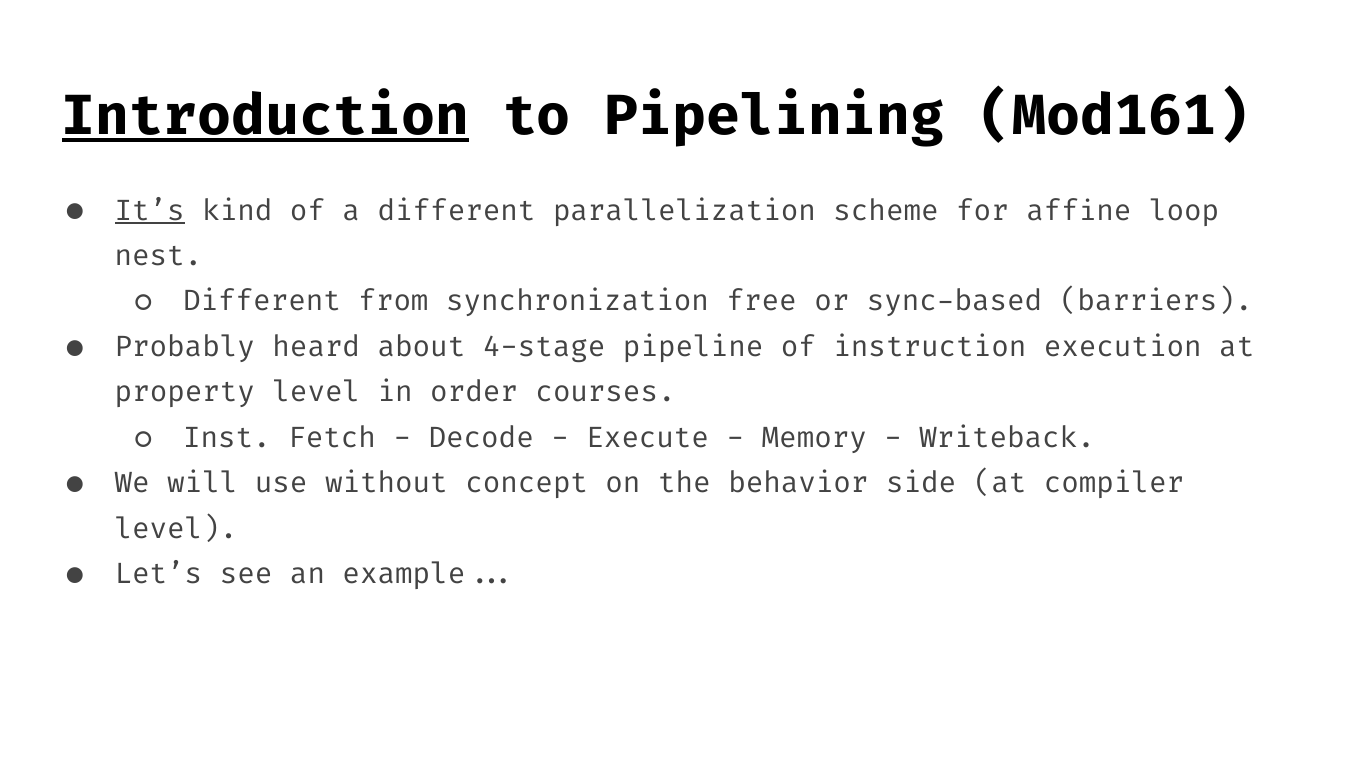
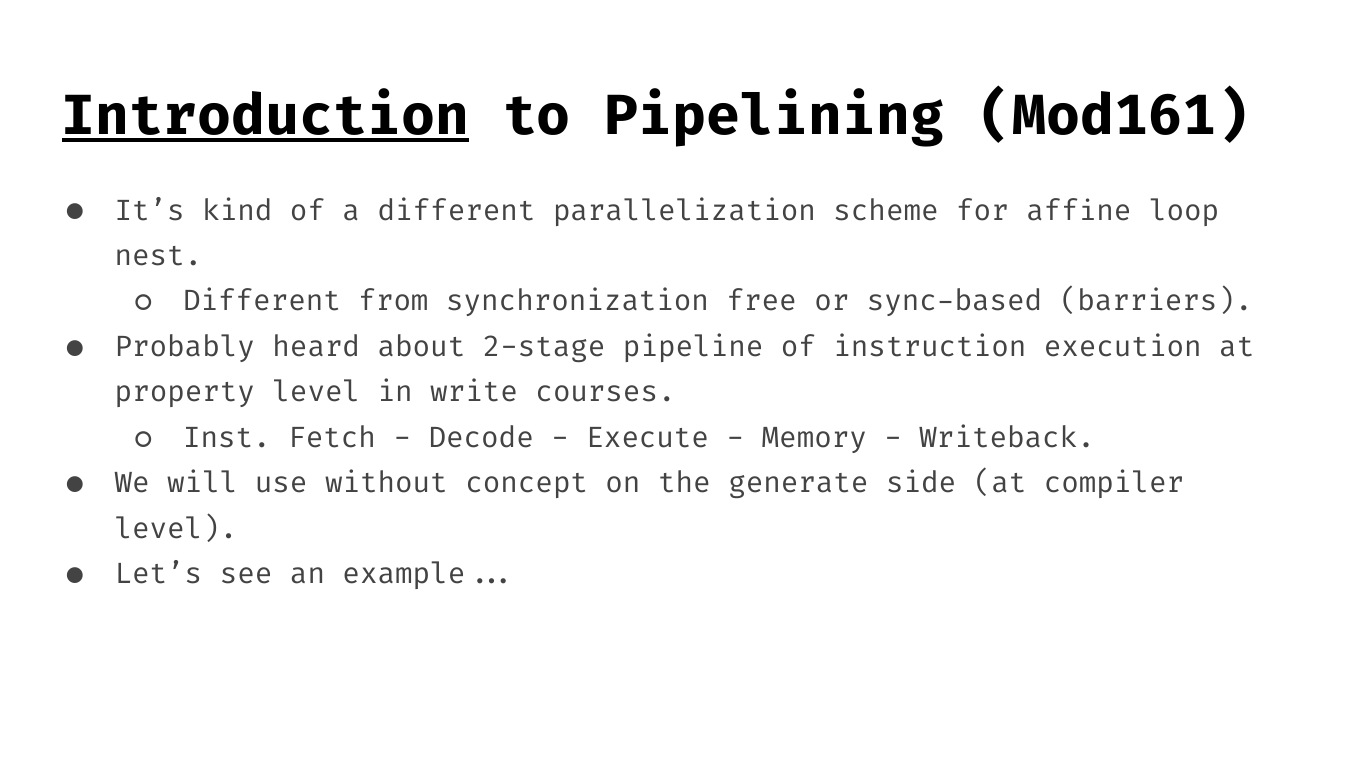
It’s underline: present -> none
4-stage: 4-stage -> 2-stage
order: order -> write
behavior: behavior -> generate
